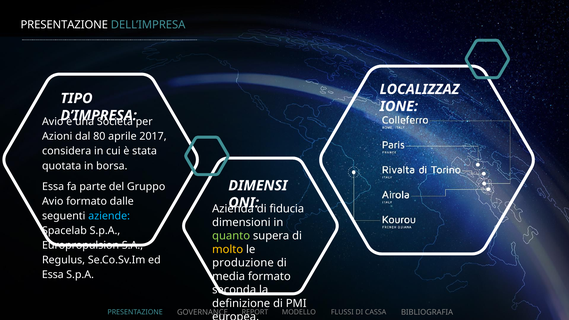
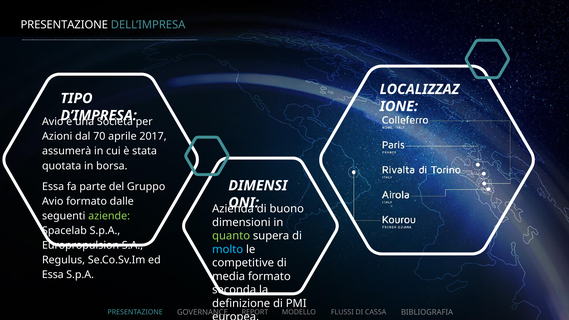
80: 80 -> 70
considera: considera -> assumerà
fiducia: fiducia -> buono
aziende colour: light blue -> light green
molto colour: yellow -> light blue
produzione: produzione -> competitive
